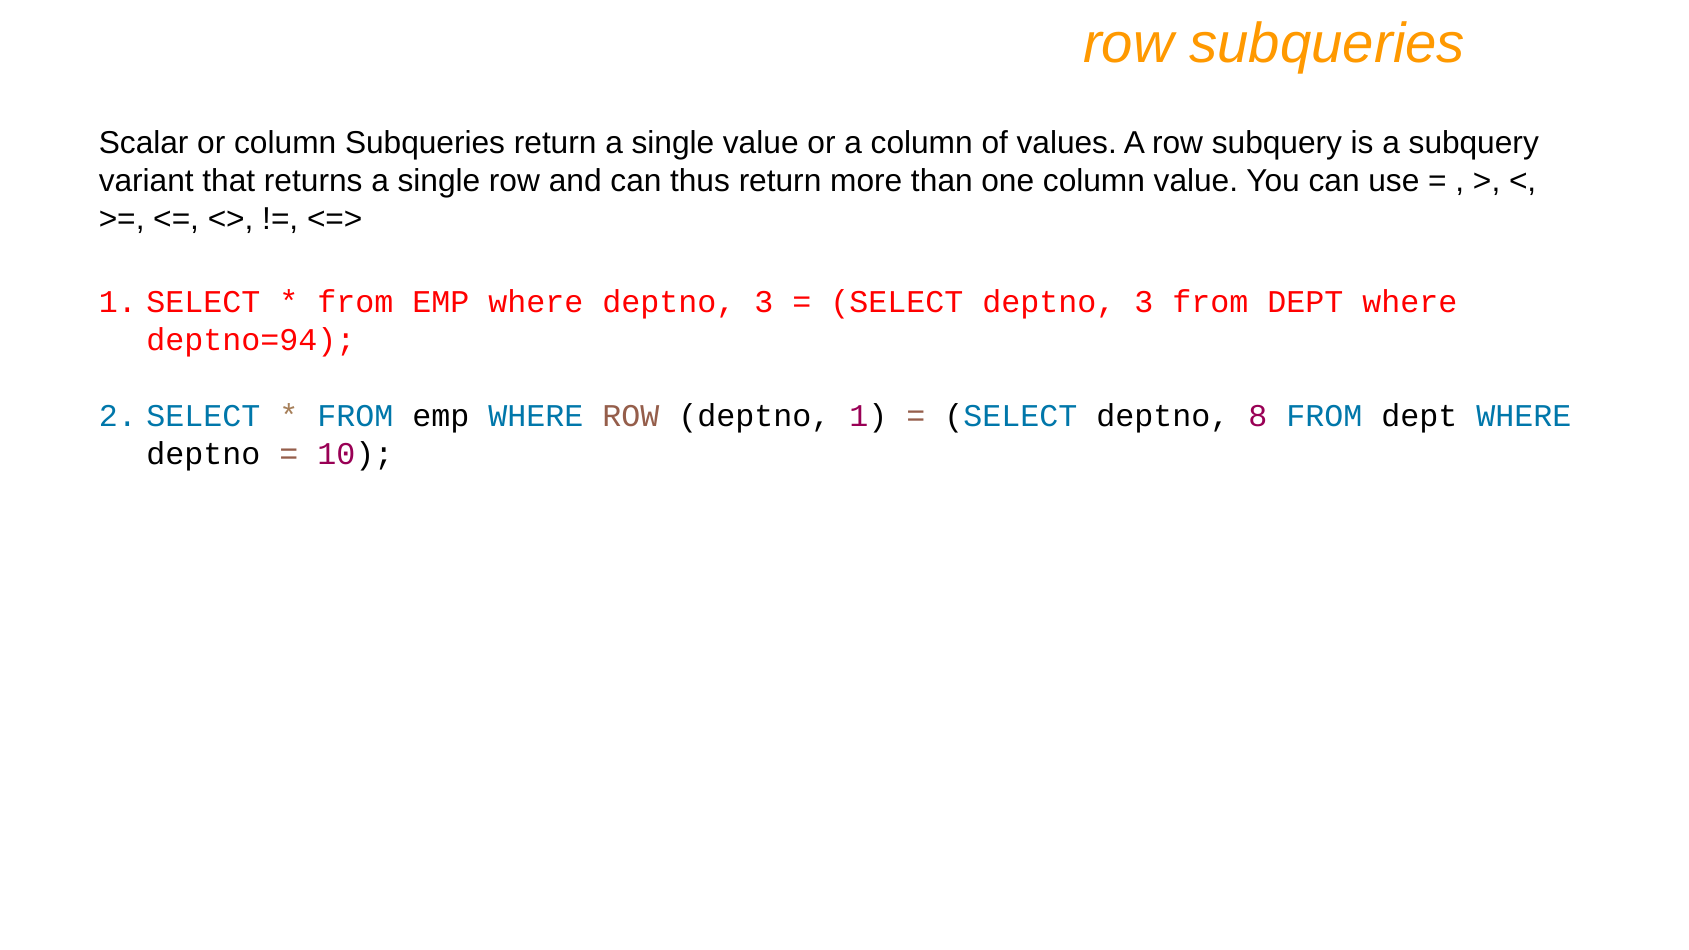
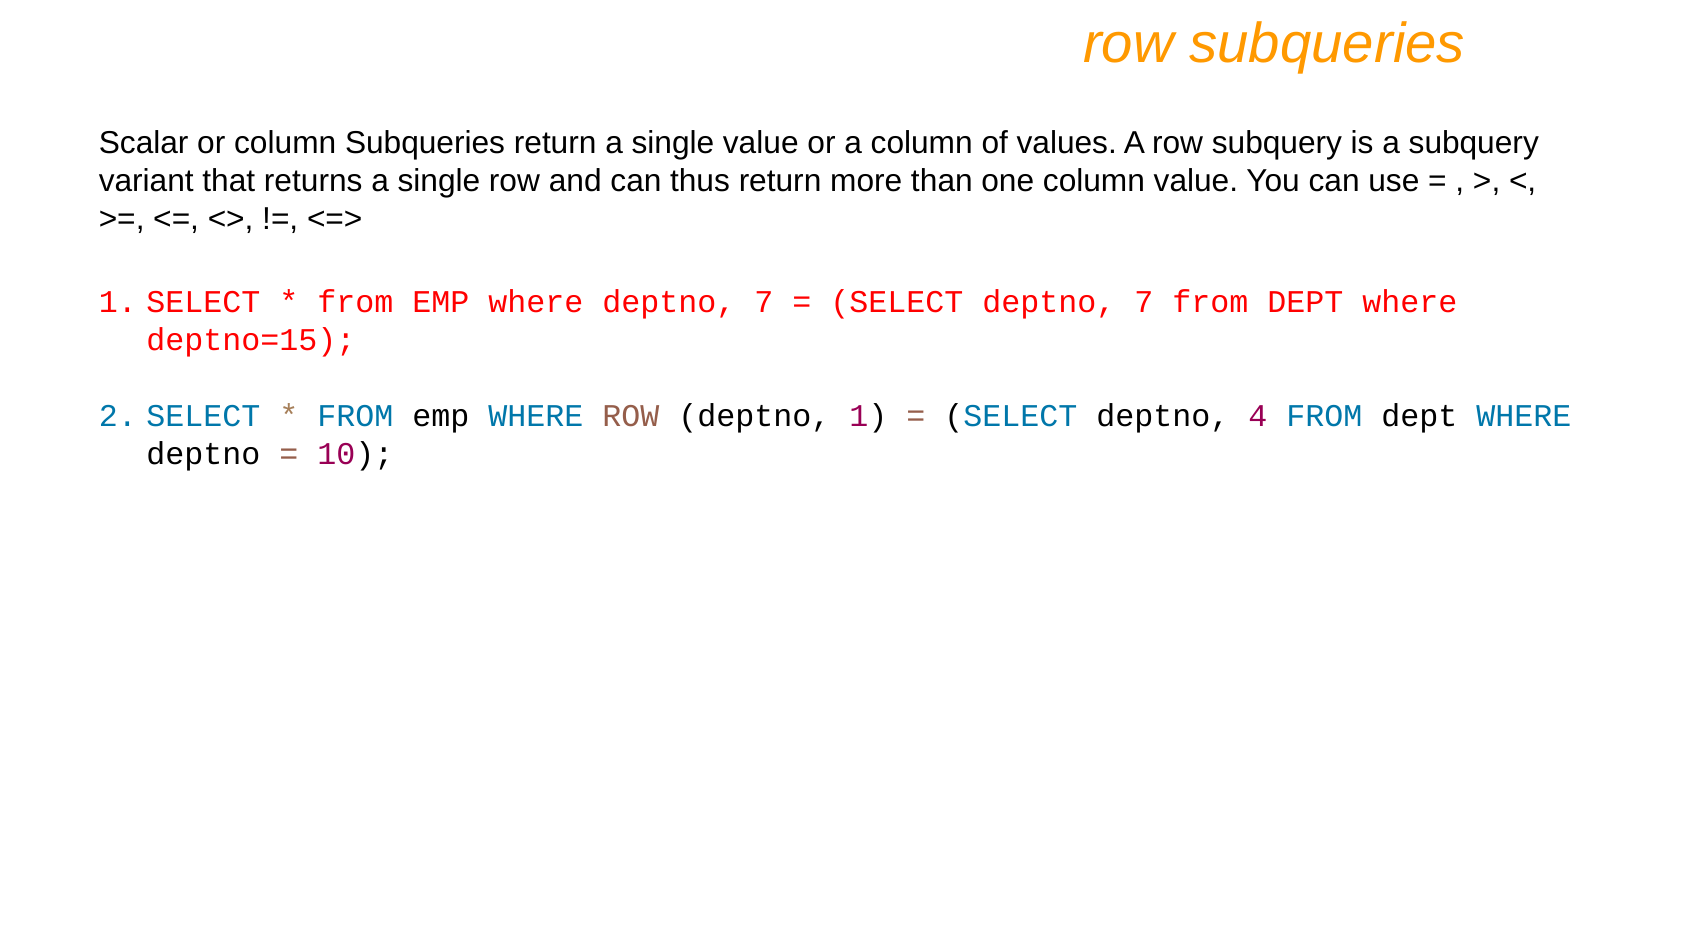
where deptno 3: 3 -> 7
SELECT deptno 3: 3 -> 7
deptno=94: deptno=94 -> deptno=15
8: 8 -> 4
